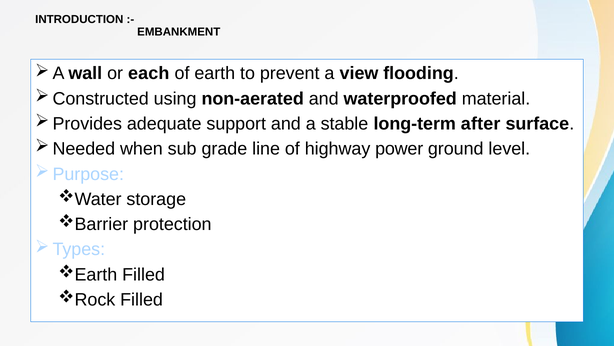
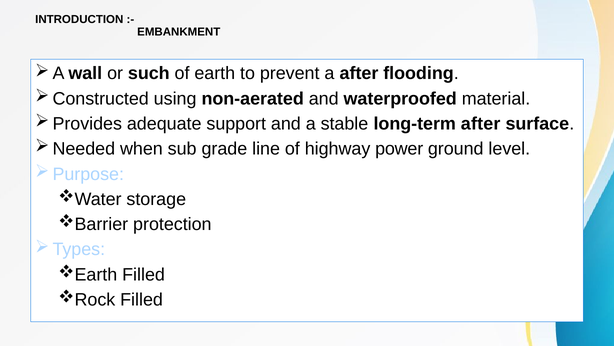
each: each -> such
a view: view -> after
